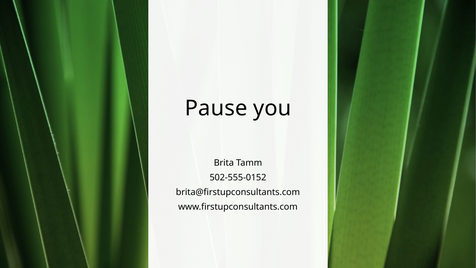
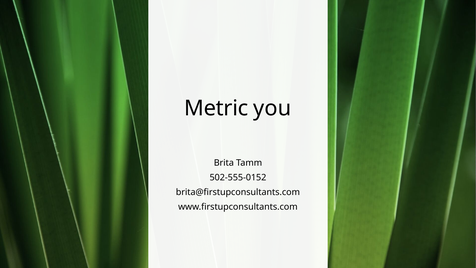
Pause: Pause -> Metric
